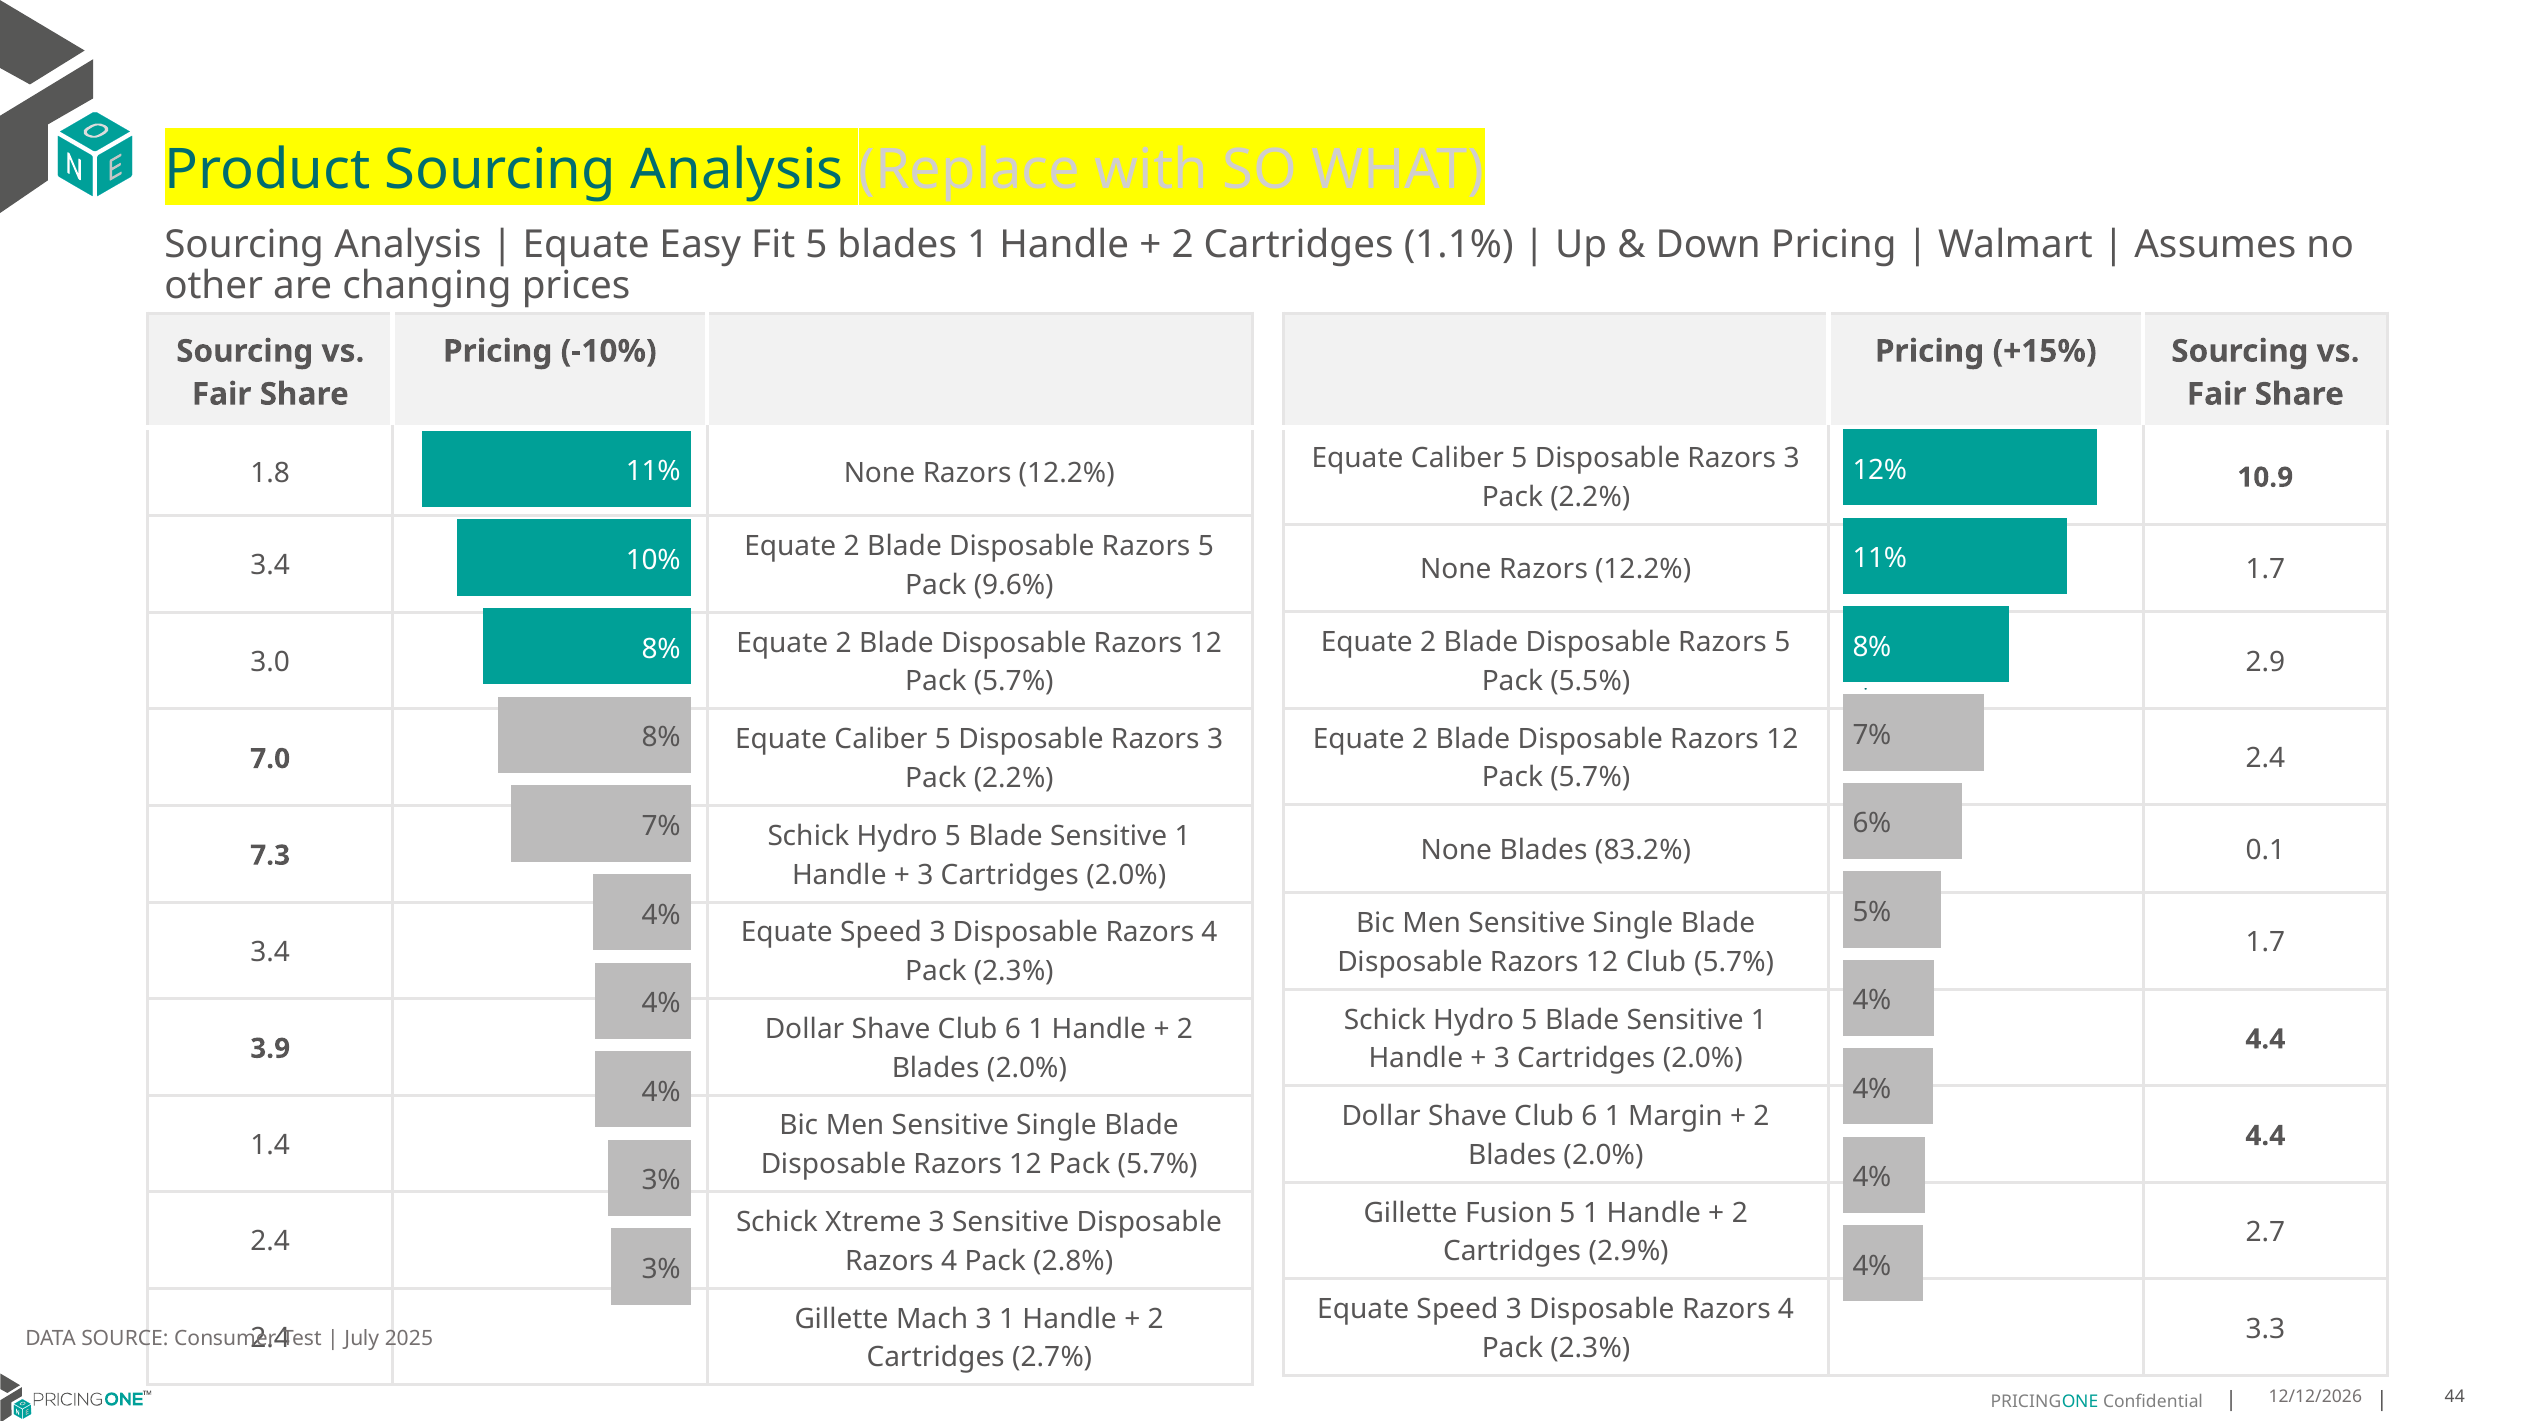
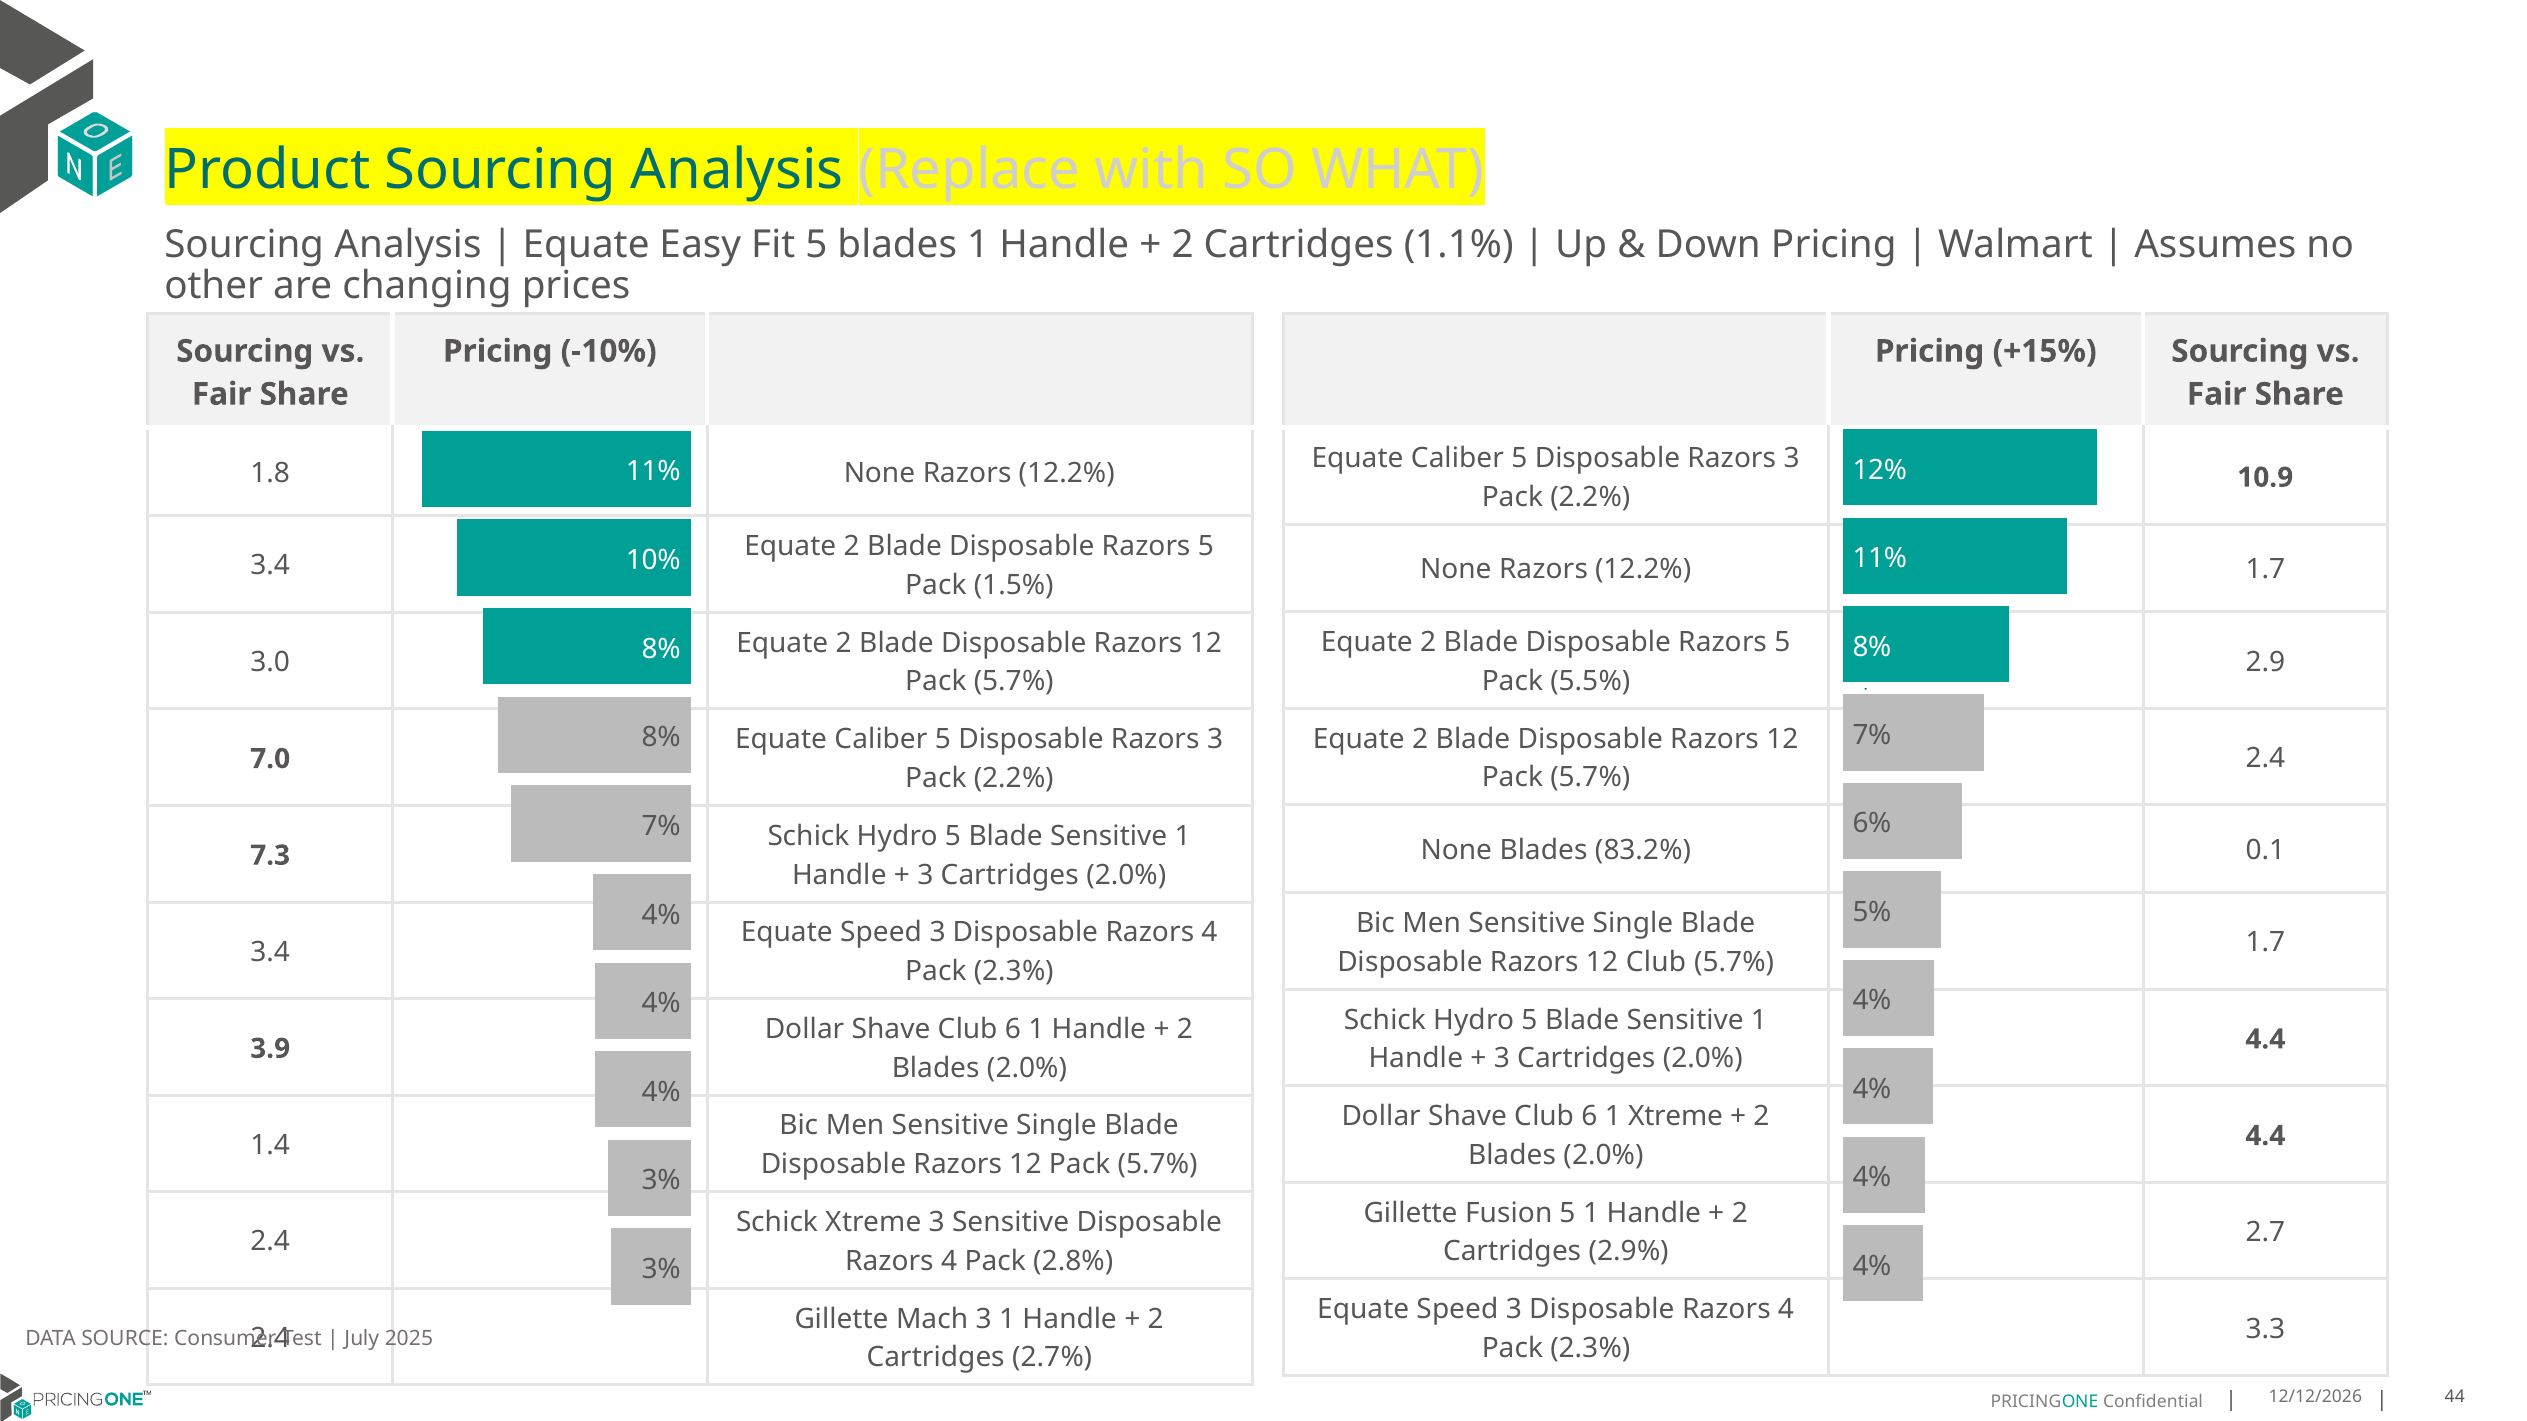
9.6%: 9.6% -> 1.5%
1 Margin: Margin -> Xtreme
